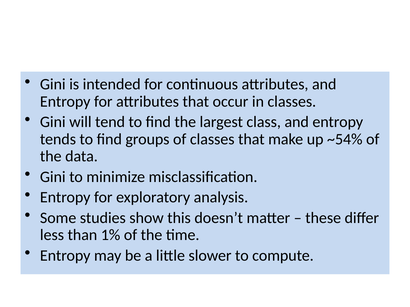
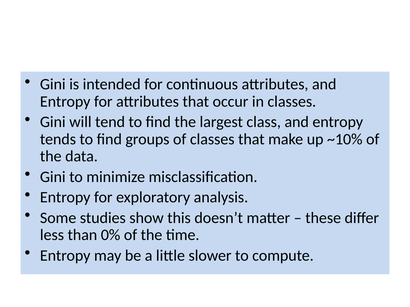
~54%: ~54% -> ~10%
1%: 1% -> 0%
